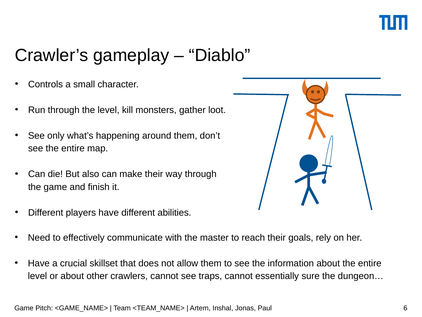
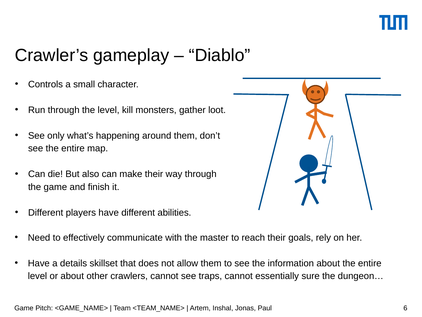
crucial: crucial -> details
